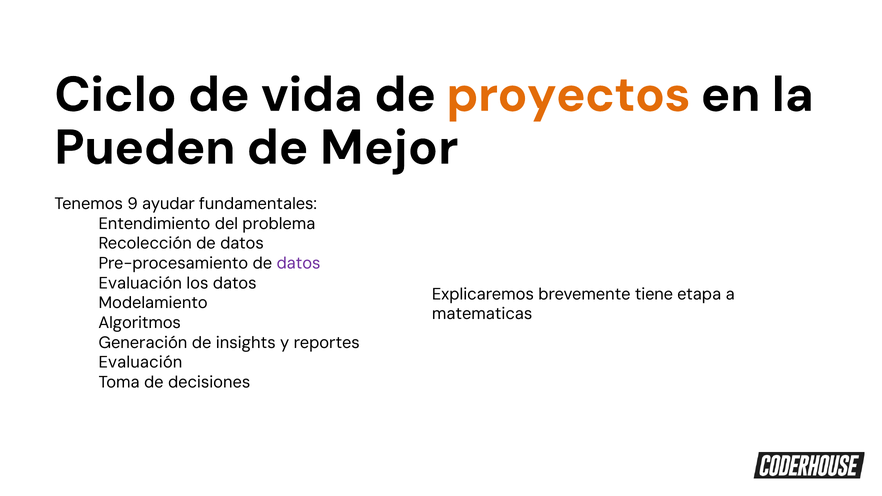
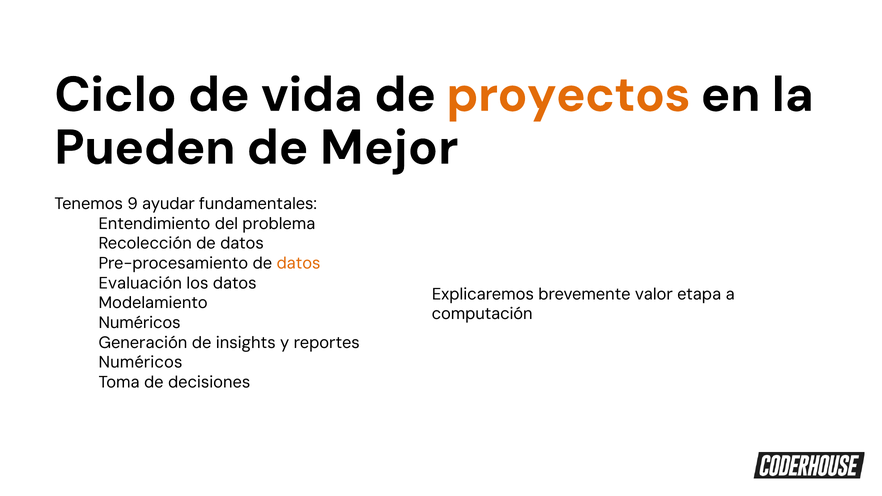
datos at (299, 263) colour: purple -> orange
tiene: tiene -> valor
matematicas: matematicas -> computación
Algoritmos at (140, 323): Algoritmos -> Numéricos
Evaluación at (140, 363): Evaluación -> Numéricos
